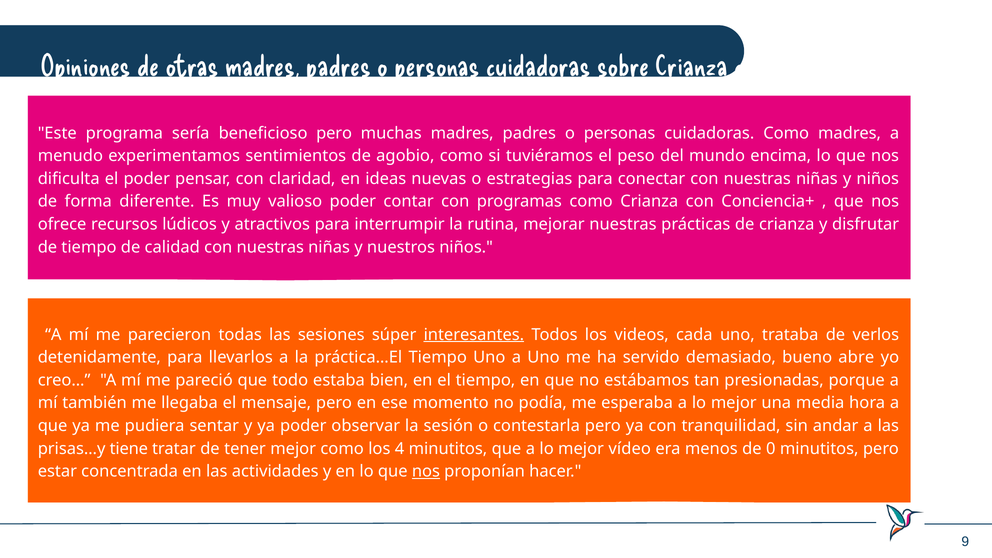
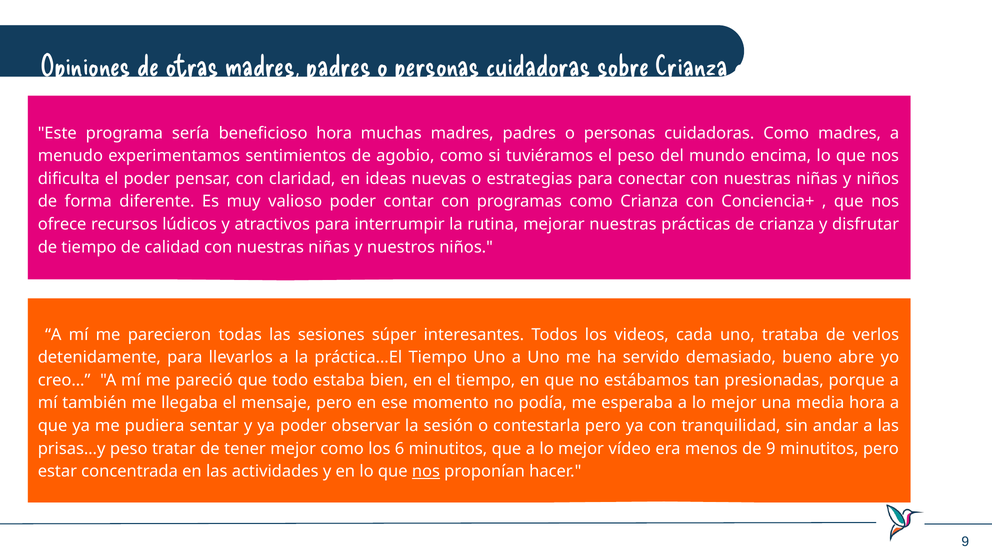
beneficioso pero: pero -> hora
interesantes underline: present -> none
prisas…y tiene: tiene -> peso
4: 4 -> 6
de 0: 0 -> 9
